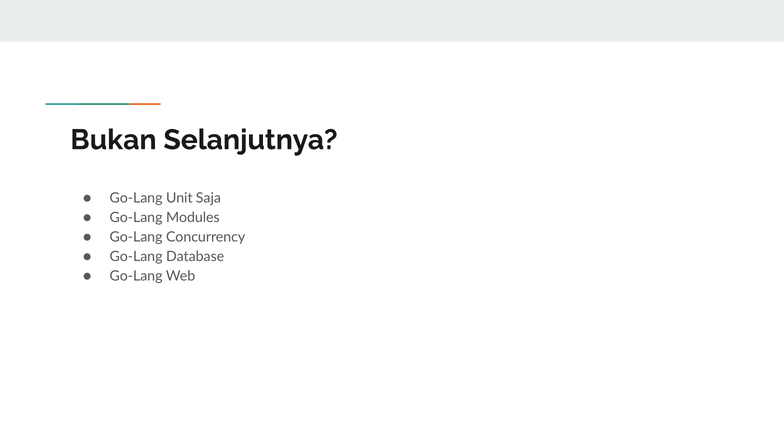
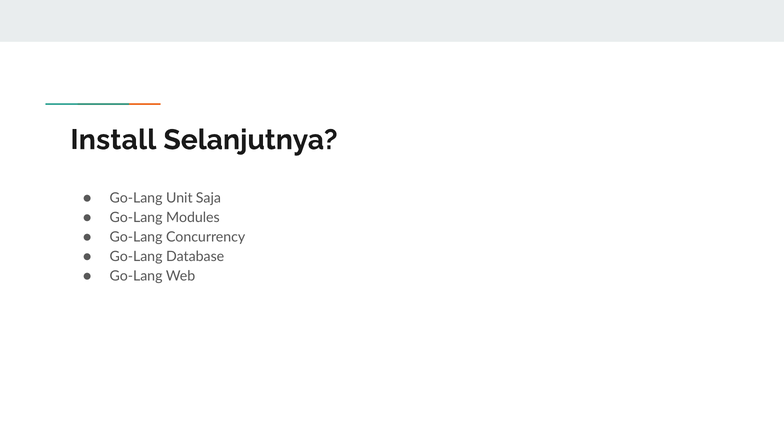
Bukan: Bukan -> Install
